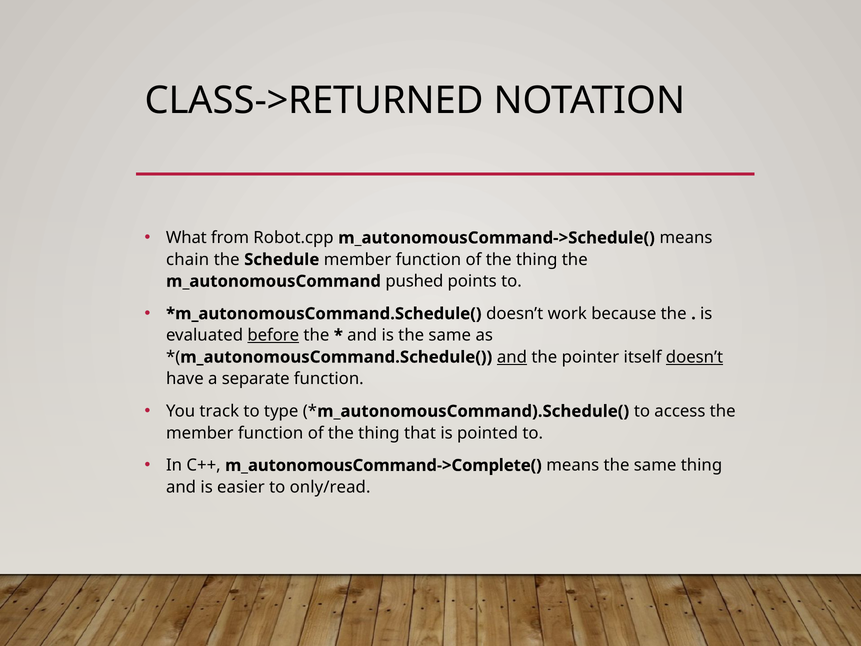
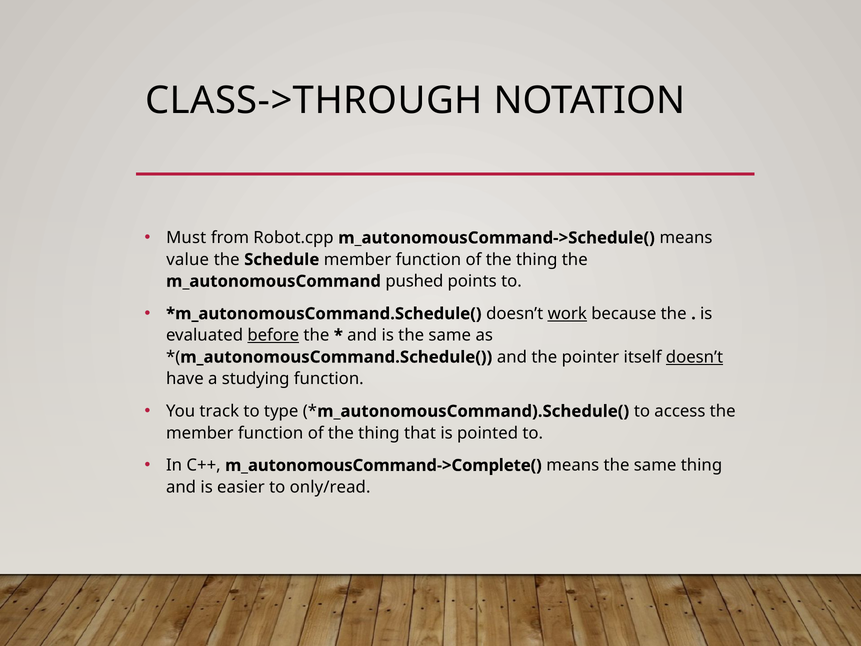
CLASS->RETURNED: CLASS->RETURNED -> CLASS->THROUGH
What: What -> Must
chain: chain -> value
work underline: none -> present
and at (512, 357) underline: present -> none
separate: separate -> studying
